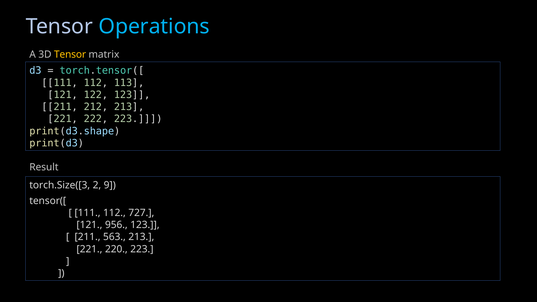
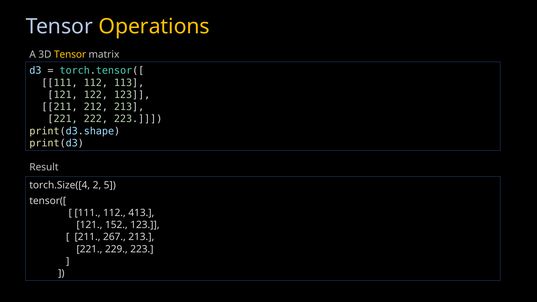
Operations colour: light blue -> yellow
torch.Size([3: torch.Size([3 -> torch.Size([4
9: 9 -> 5
727: 727 -> 413
956: 956 -> 152
563: 563 -> 267
220: 220 -> 229
